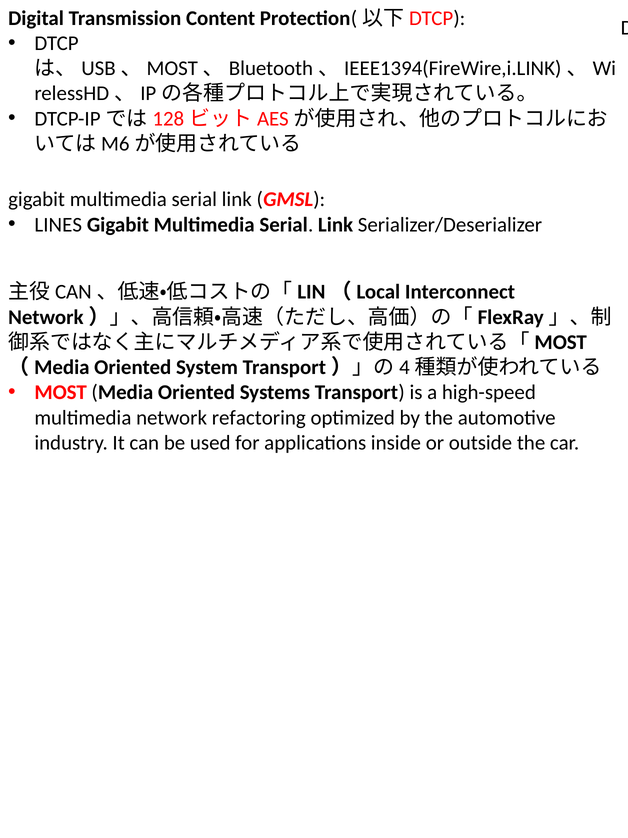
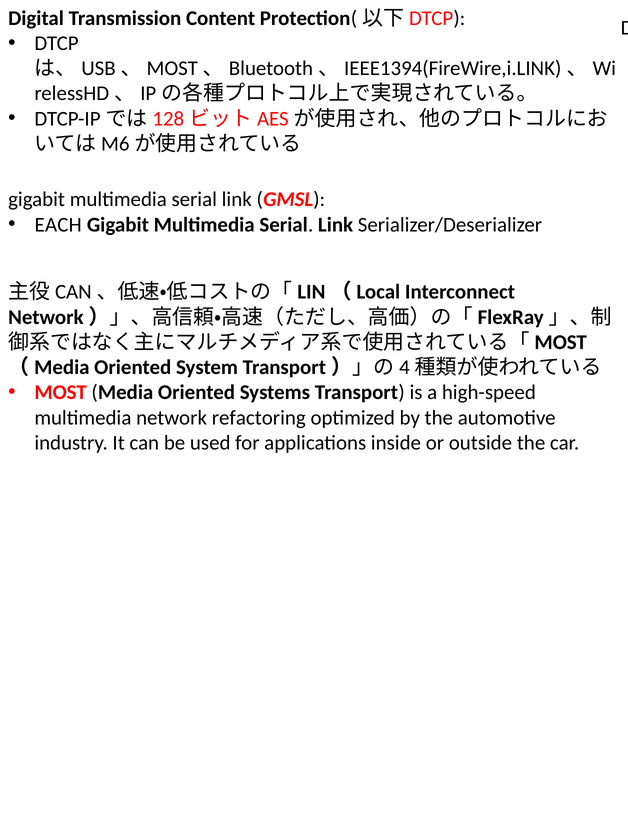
LINES: LINES -> EACH
